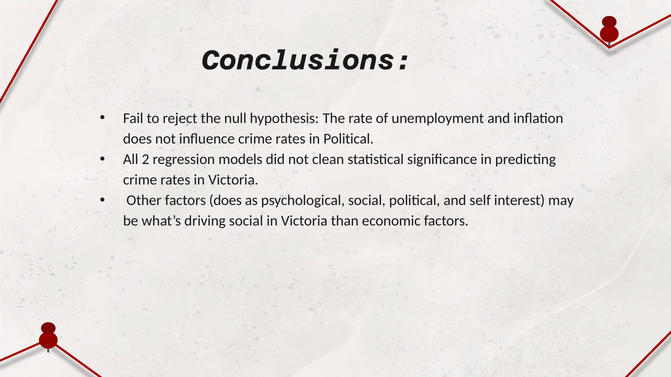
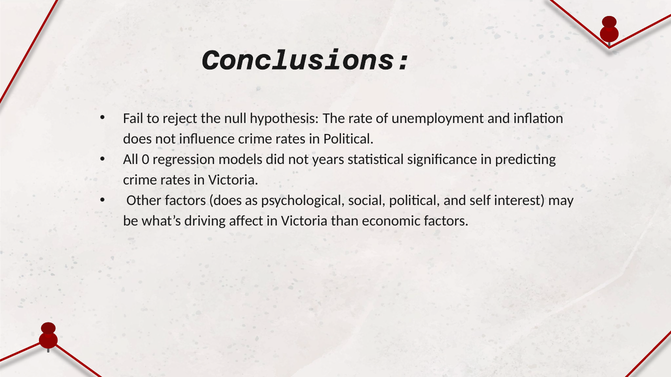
2: 2 -> 0
clean: clean -> years
driving social: social -> affect
